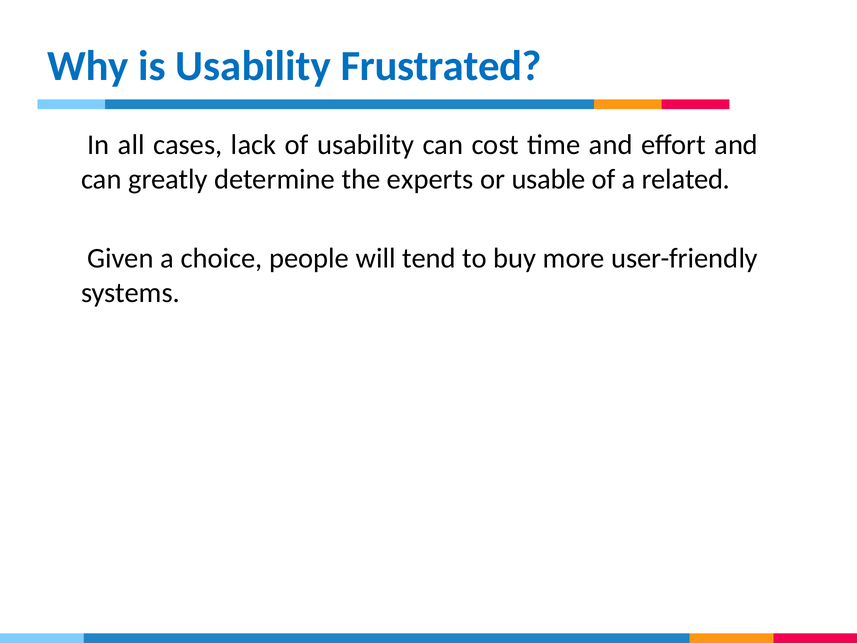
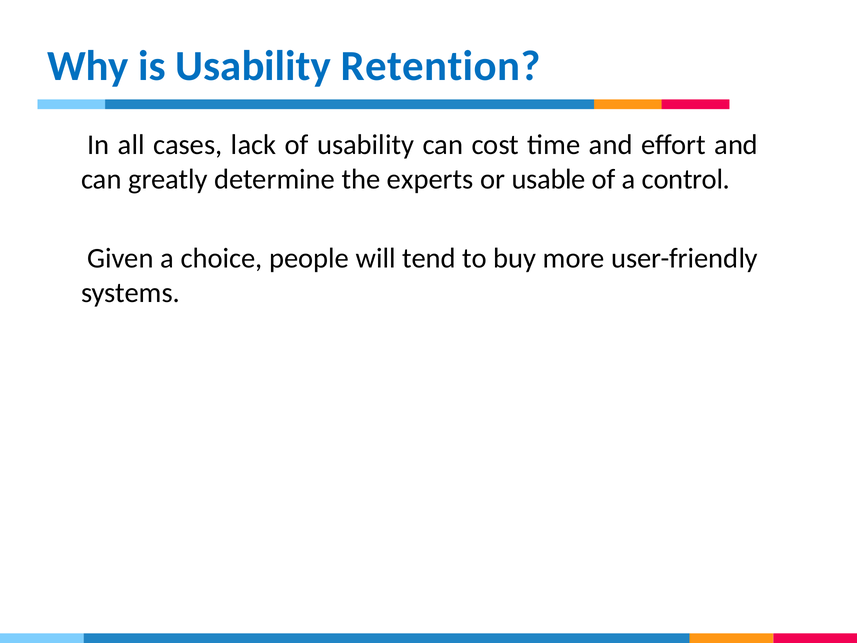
Frustrated: Frustrated -> Retention
related: related -> control
